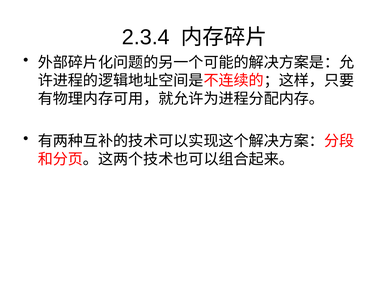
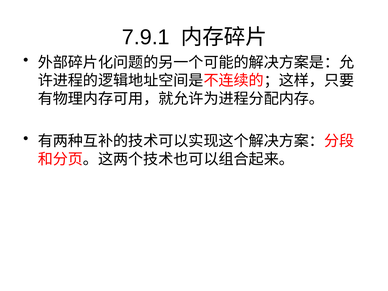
2.3.4: 2.3.4 -> 7.9.1
